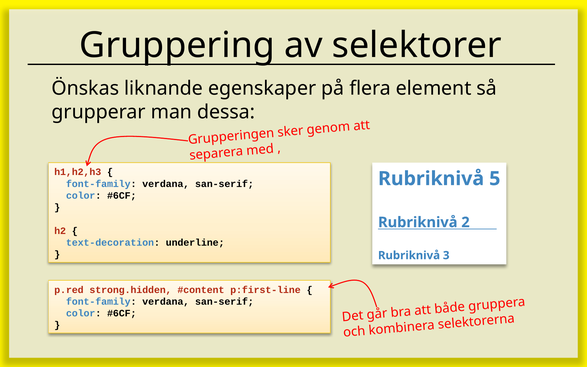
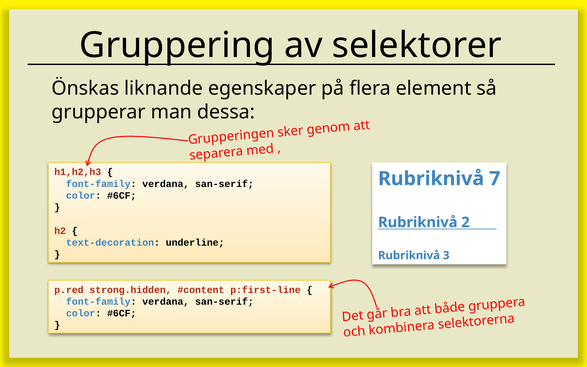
5: 5 -> 7
